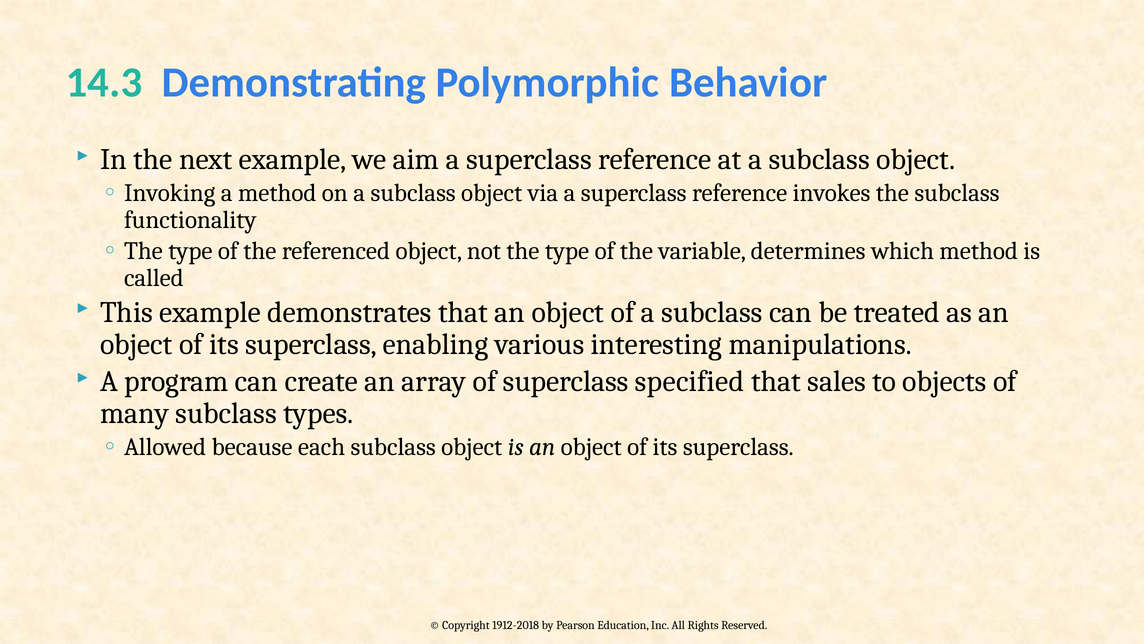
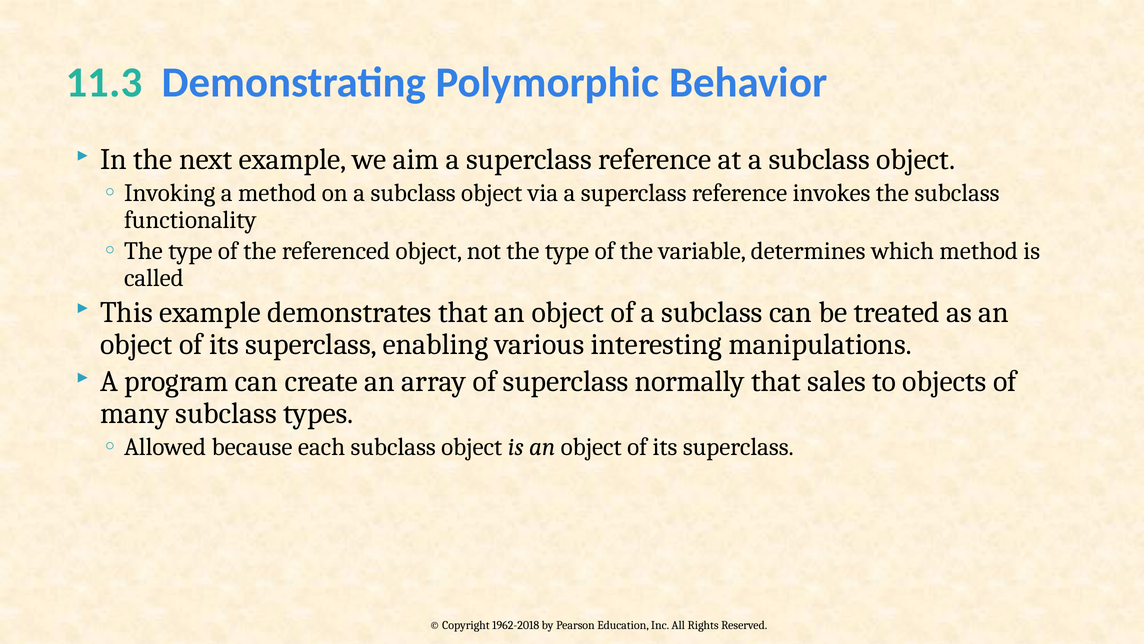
14.3: 14.3 -> 11.3
specified: specified -> normally
1912-2018: 1912-2018 -> 1962-2018
